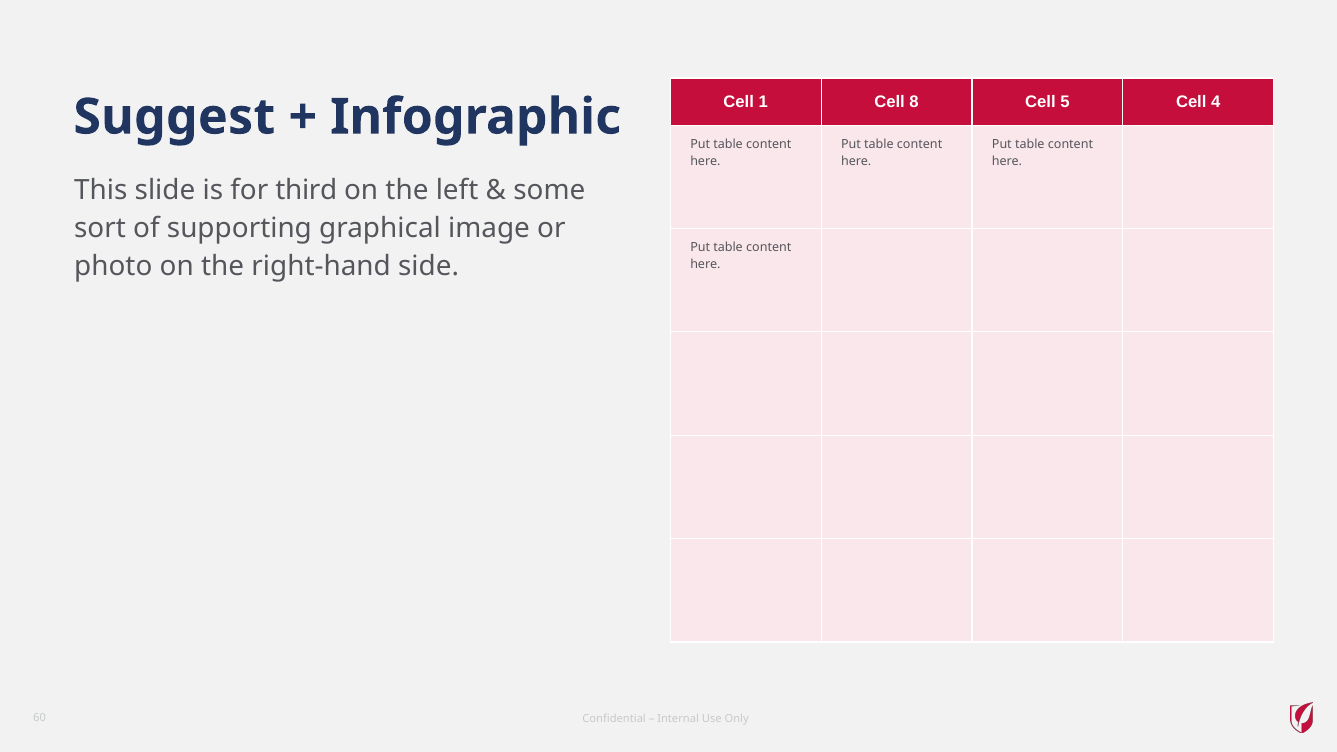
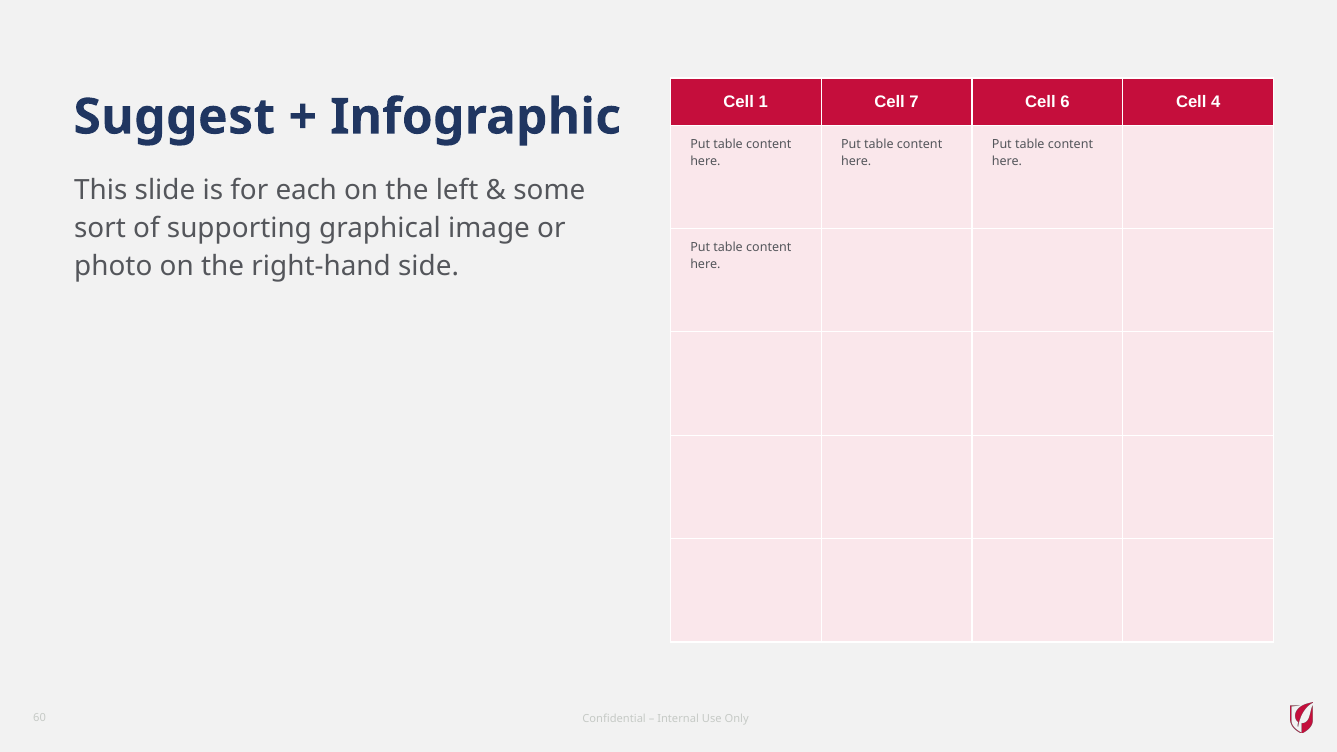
8: 8 -> 7
5: 5 -> 6
third: third -> each
